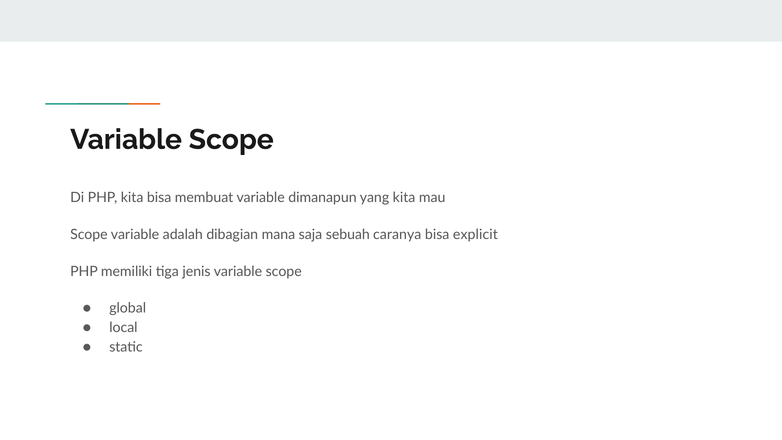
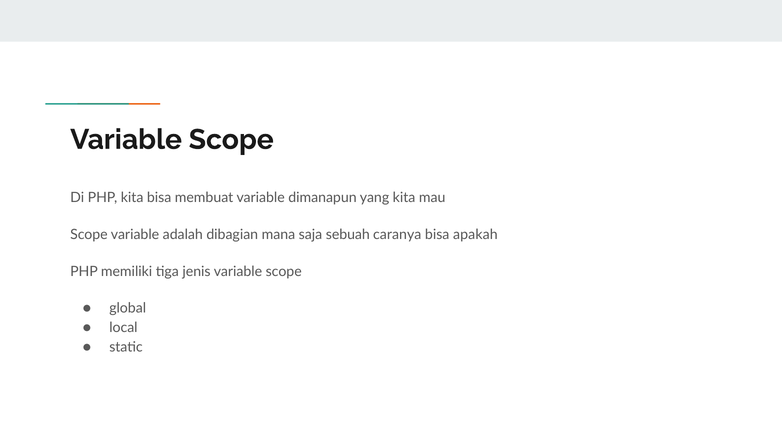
explicit: explicit -> apakah
